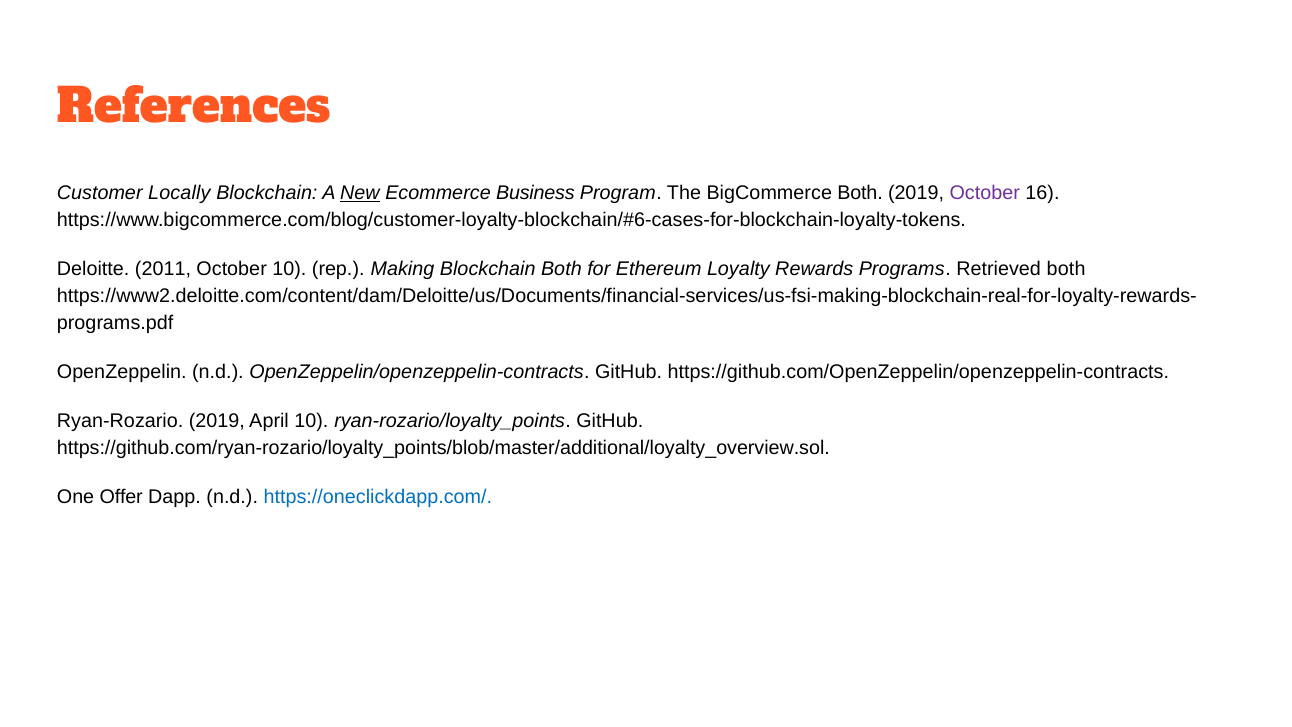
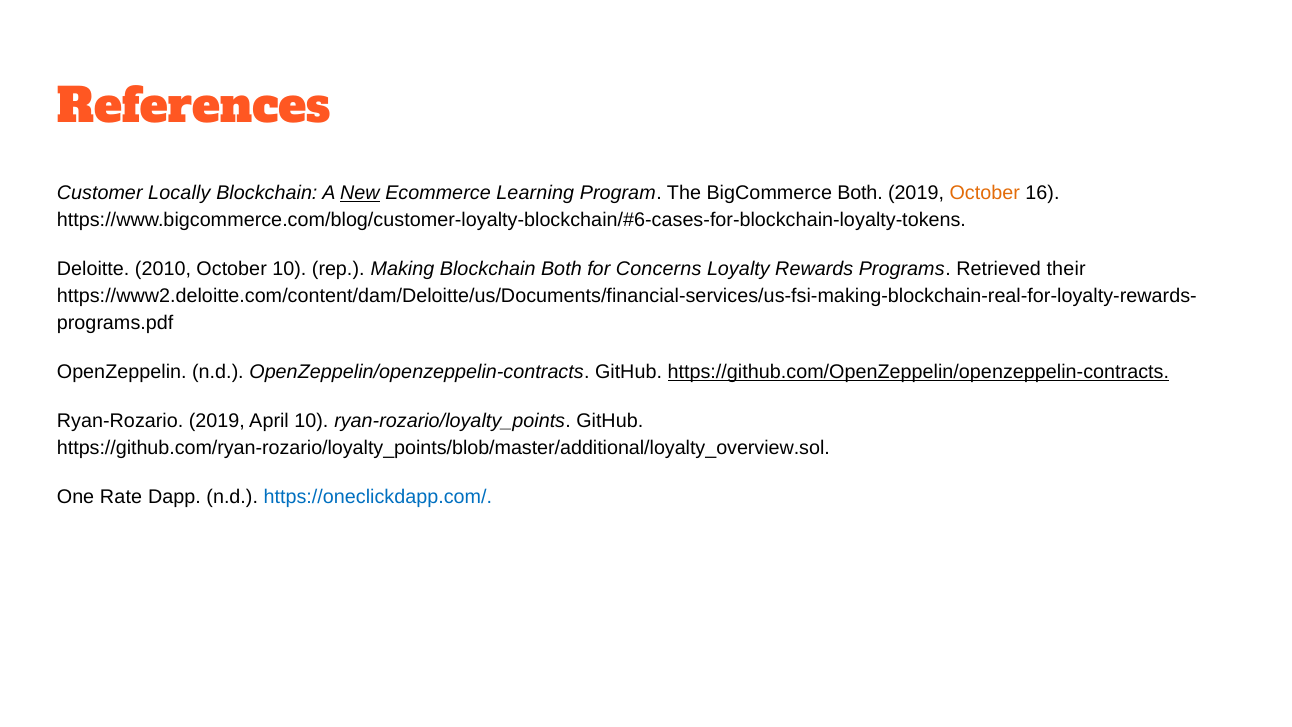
Business: Business -> Learning
October at (985, 193) colour: purple -> orange
2011: 2011 -> 2010
Ethereum: Ethereum -> Concerns
Retrieved both: both -> their
https://github.com/OpenZeppelin/openzeppelin-contracts underline: none -> present
Offer: Offer -> Rate
